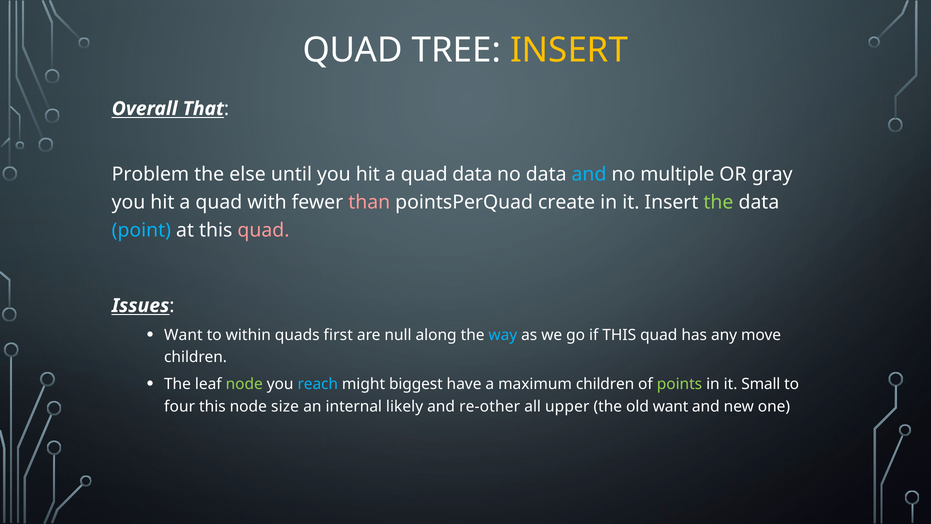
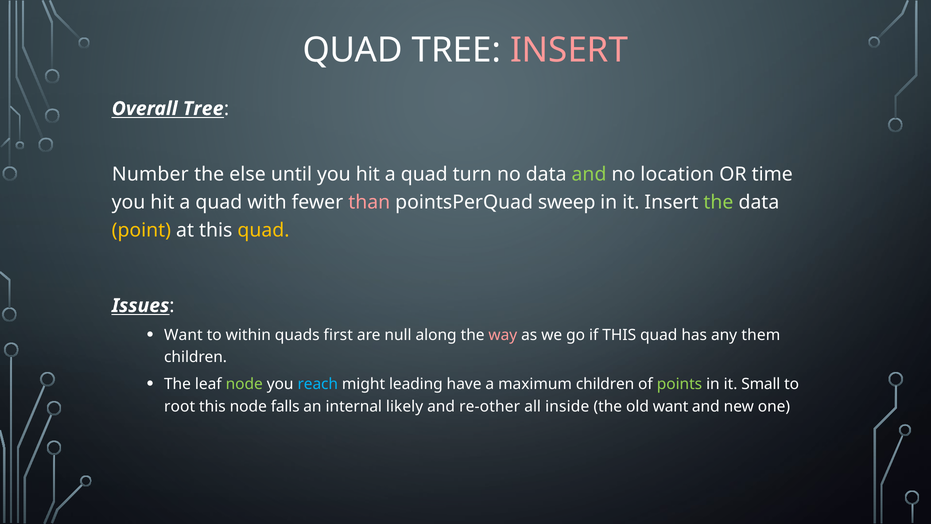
INSERT at (569, 50) colour: yellow -> pink
Overall That: That -> Tree
Problem: Problem -> Number
quad data: data -> turn
and at (589, 174) colour: light blue -> light green
multiple: multiple -> location
gray: gray -> time
create: create -> sweep
point colour: light blue -> yellow
quad at (263, 230) colour: pink -> yellow
way colour: light blue -> pink
move: move -> them
biggest: biggest -> leading
four: four -> root
size: size -> falls
upper: upper -> inside
